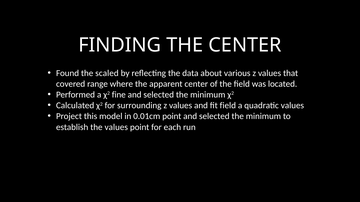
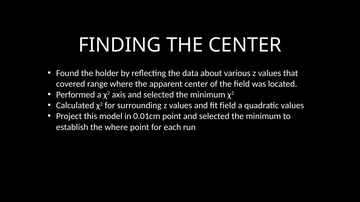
scaled: scaled -> holder
fine: fine -> axis
the values: values -> where
